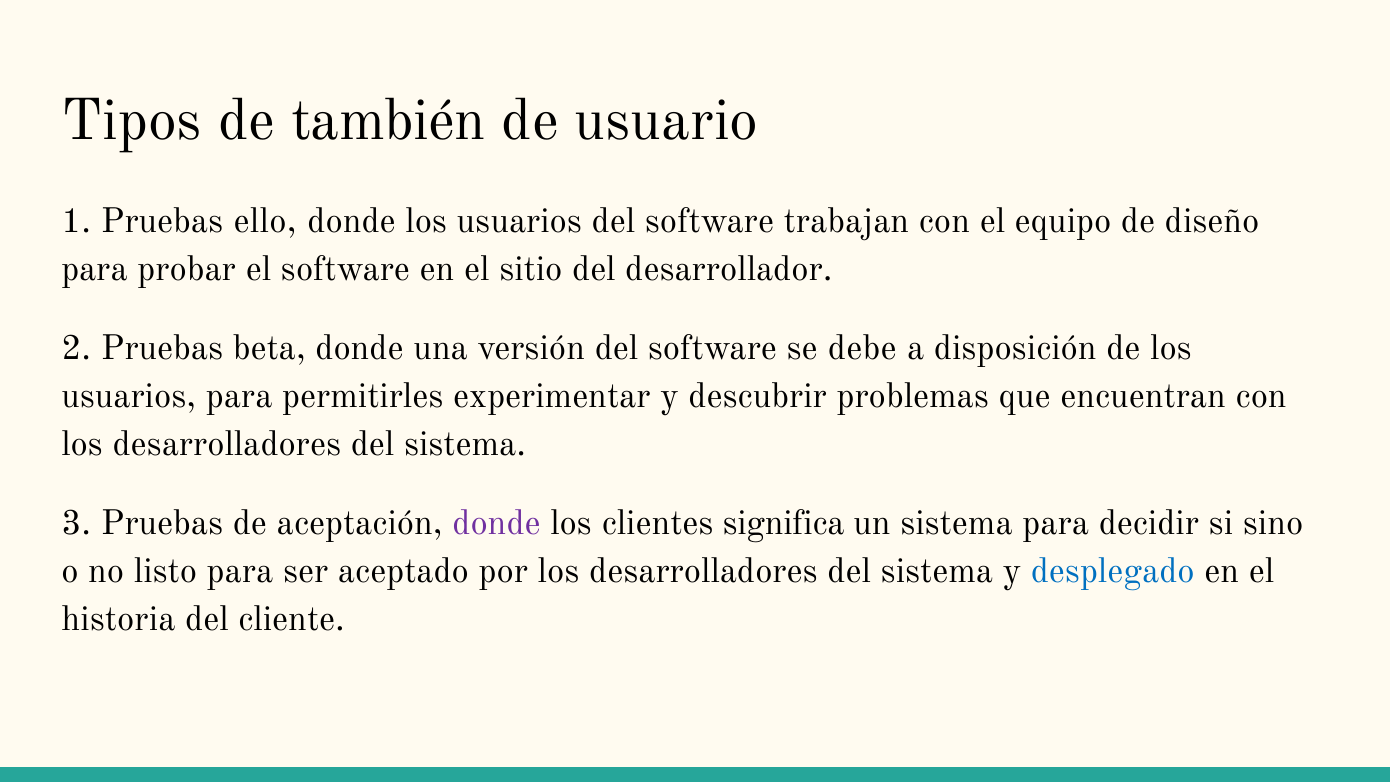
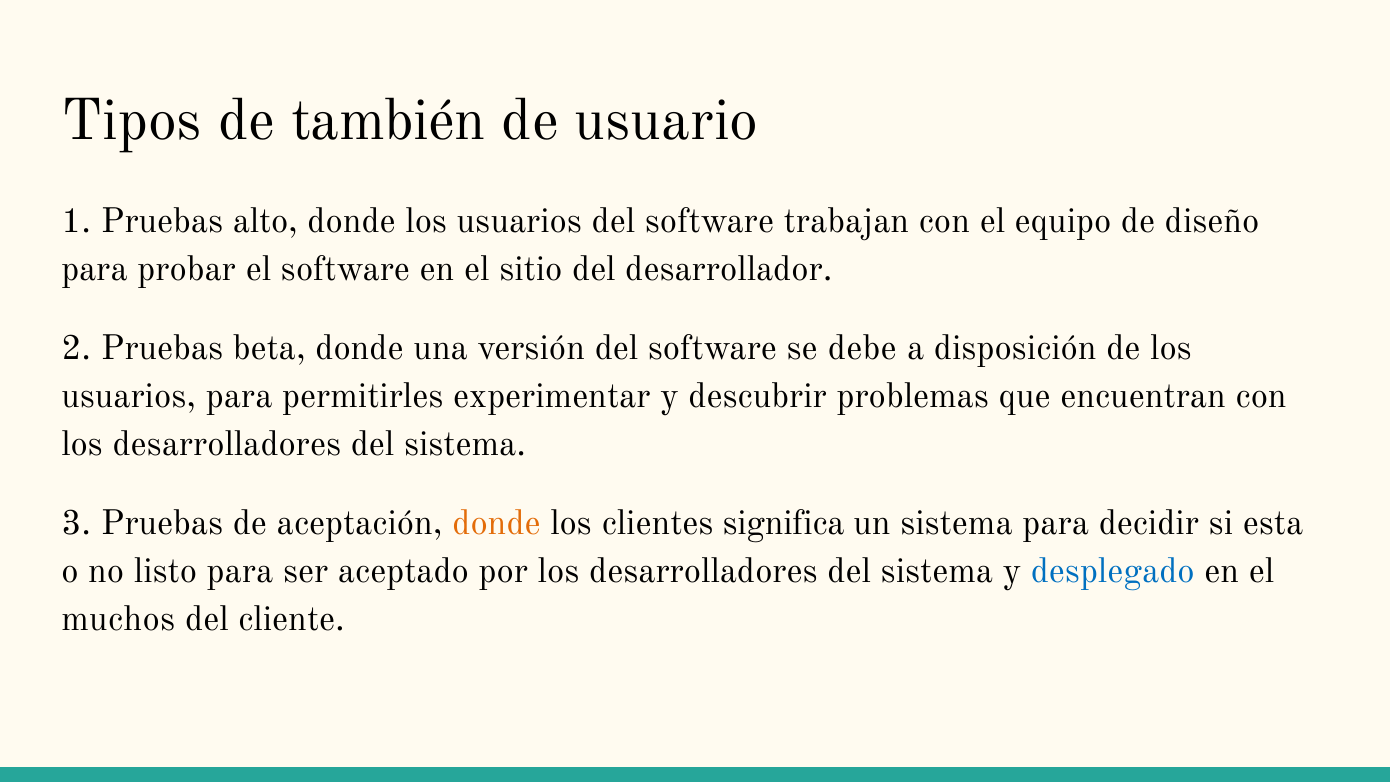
ello: ello -> alto
donde at (497, 523) colour: purple -> orange
sino: sino -> esta
historia: historia -> muchos
